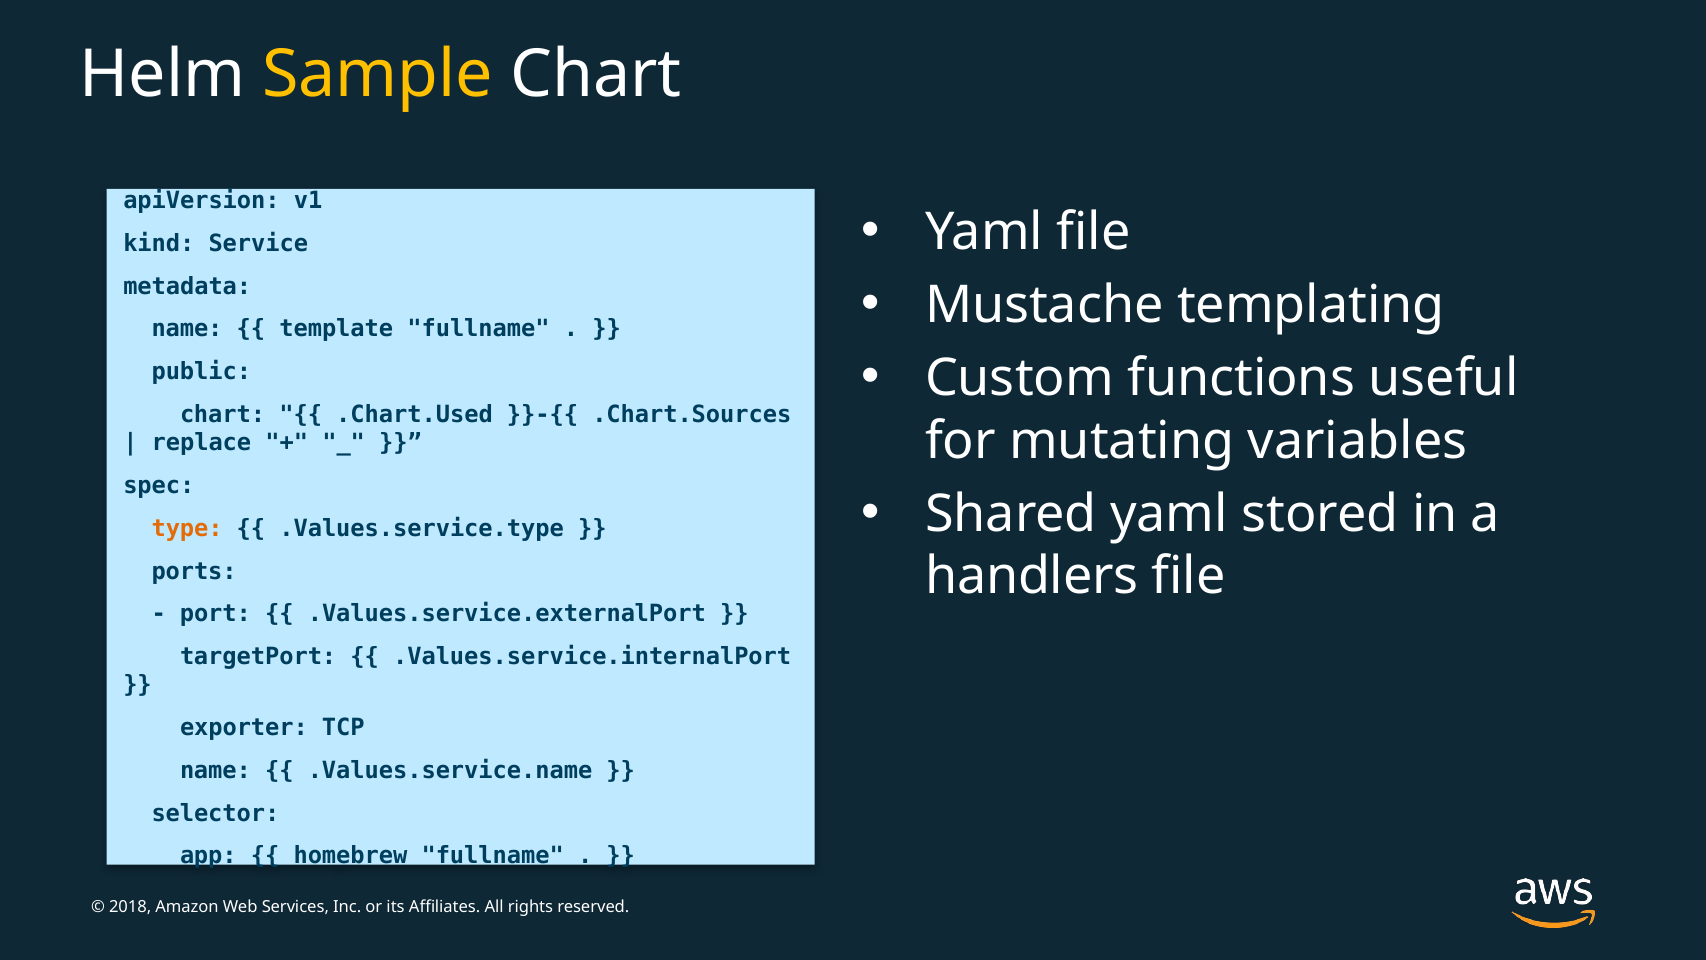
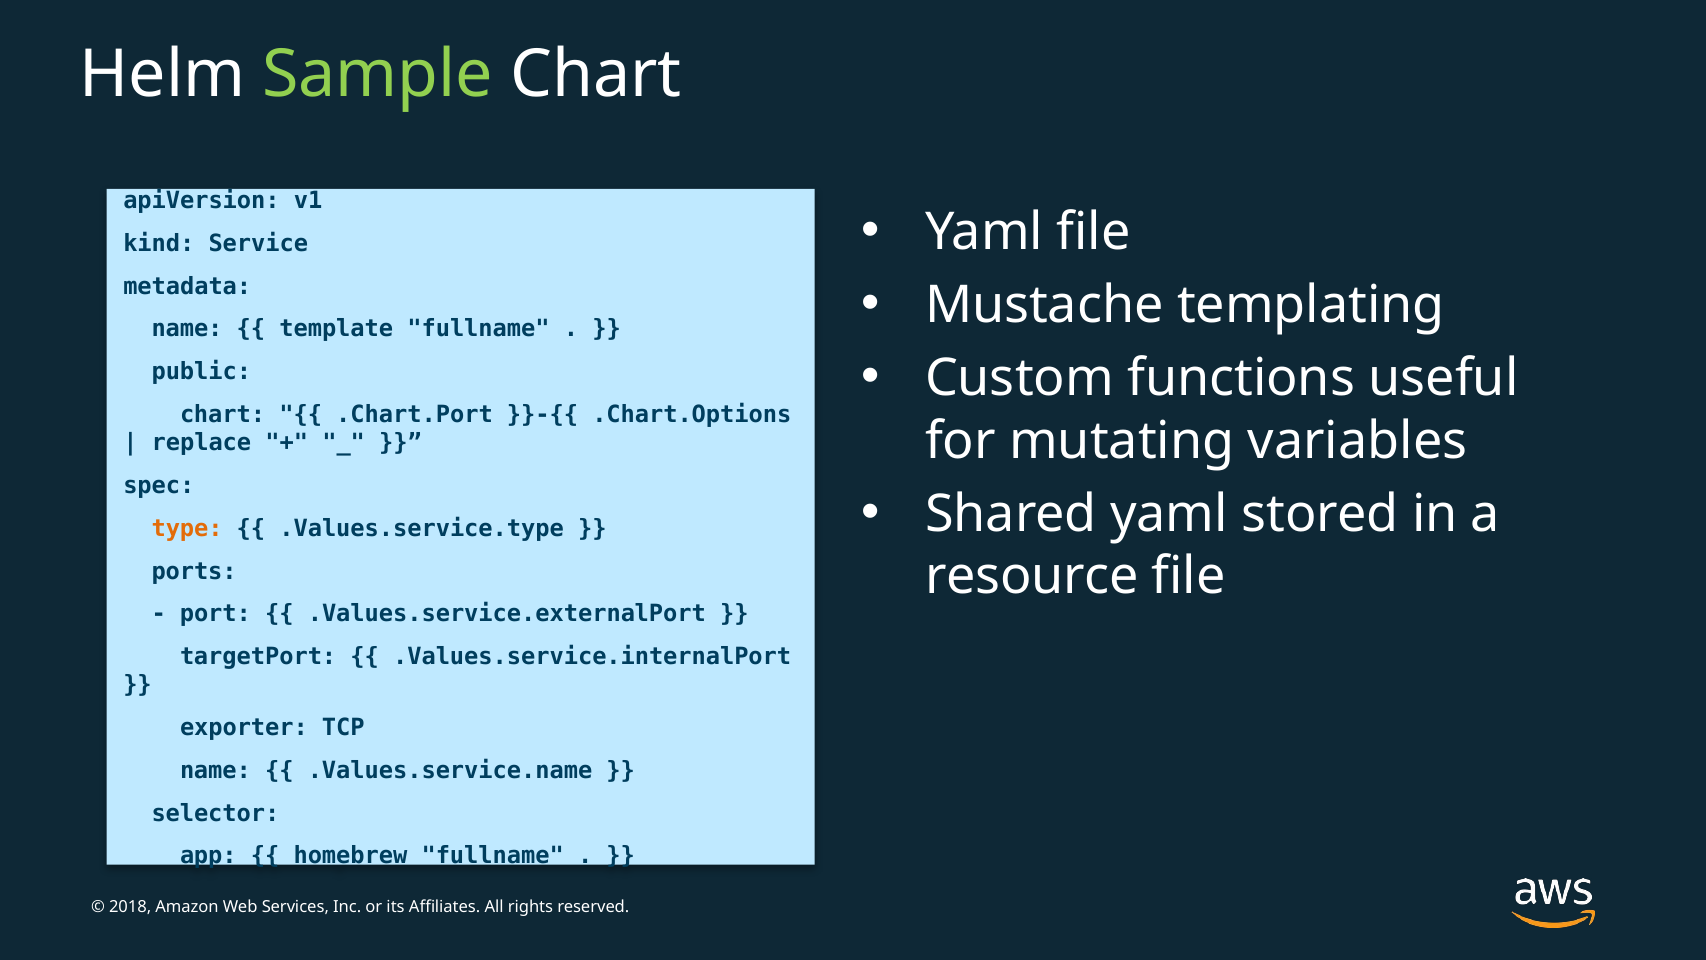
Sample colour: yellow -> light green
.Chart.Used: .Chart.Used -> .Chart.Port
.Chart.Sources: .Chart.Sources -> .Chart.Options
handlers: handlers -> resource
